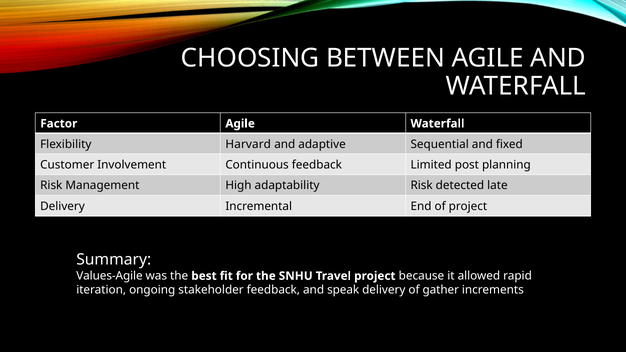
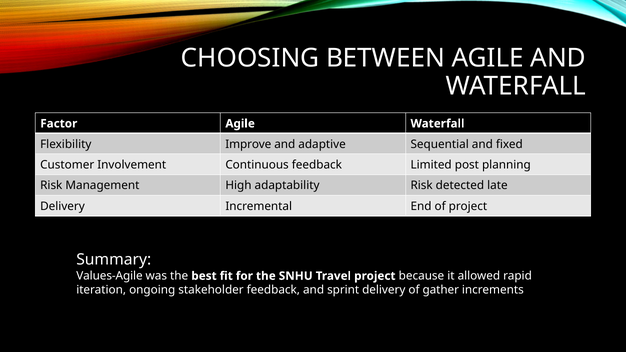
Harvard: Harvard -> Improve
speak: speak -> sprint
